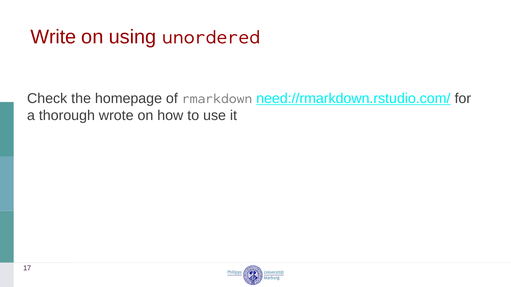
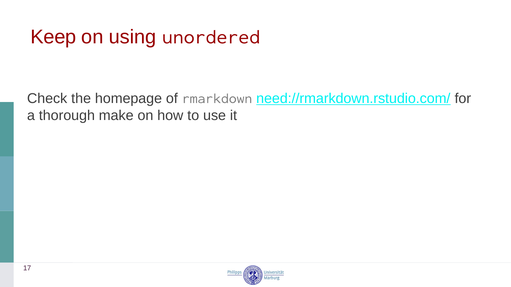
Write: Write -> Keep
wrote: wrote -> make
